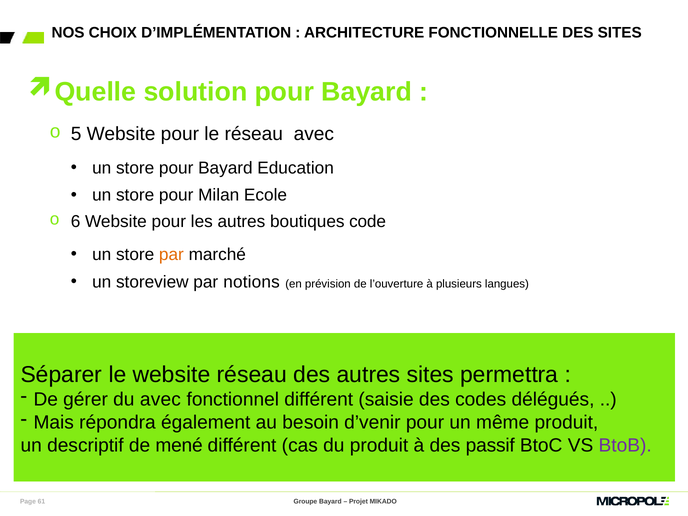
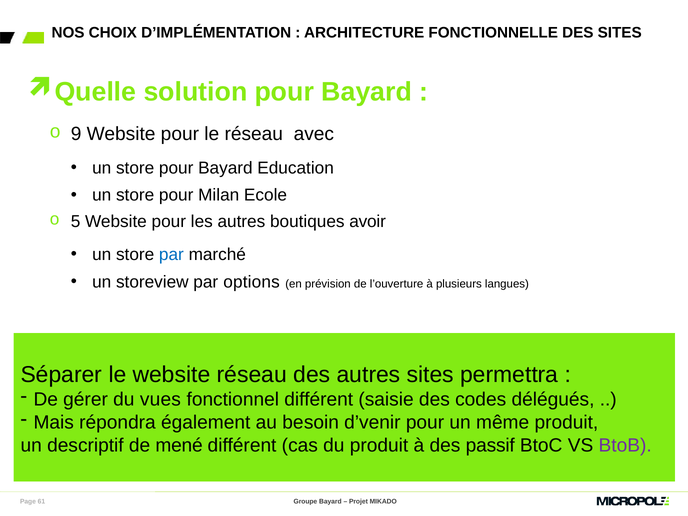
5: 5 -> 9
6: 6 -> 5
code: code -> avoir
par at (171, 255) colour: orange -> blue
notions: notions -> options
du avec: avec -> vues
